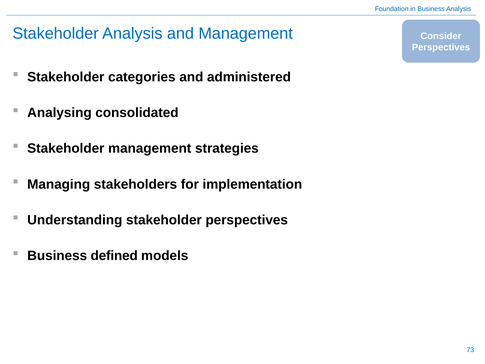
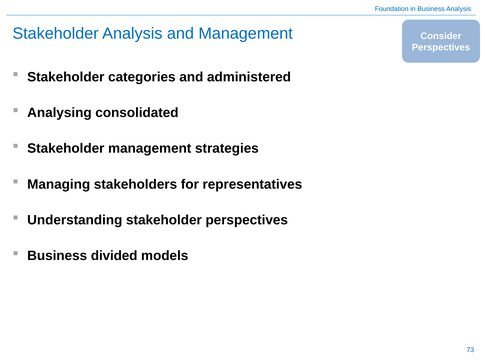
implementation: implementation -> representatives
defined: defined -> divided
